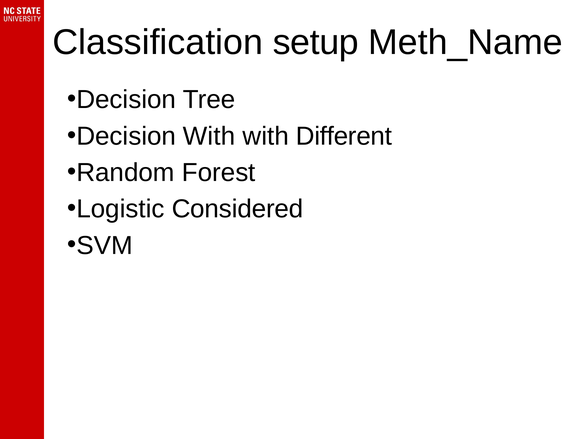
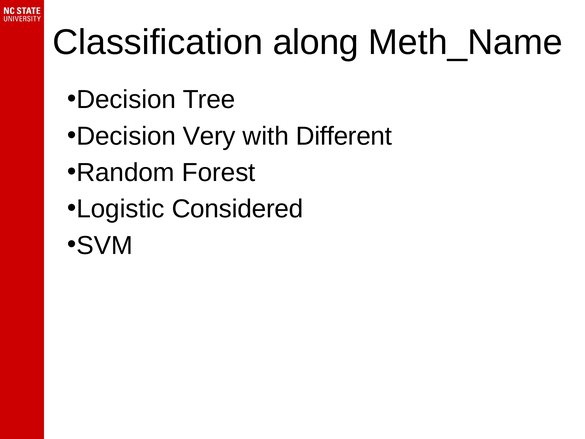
setup: setup -> along
Decision With: With -> Very
